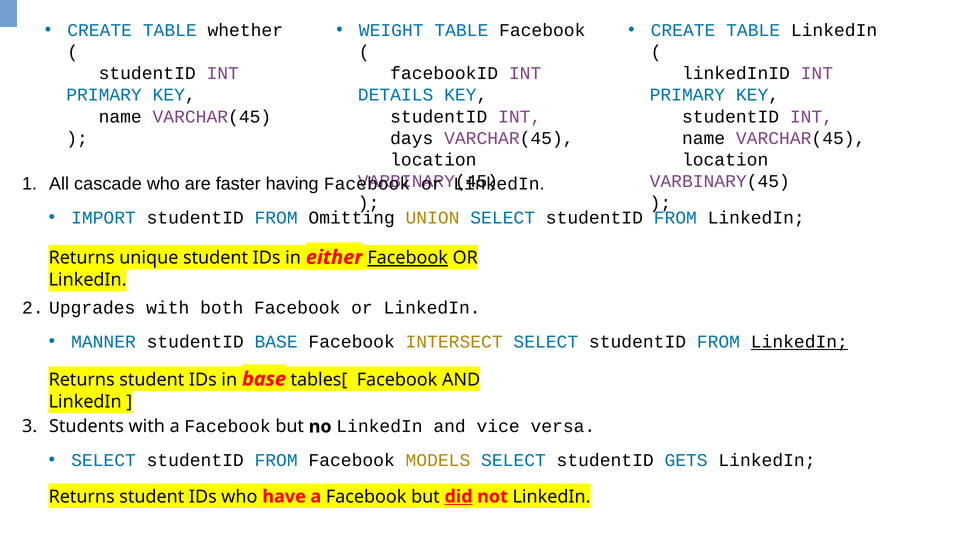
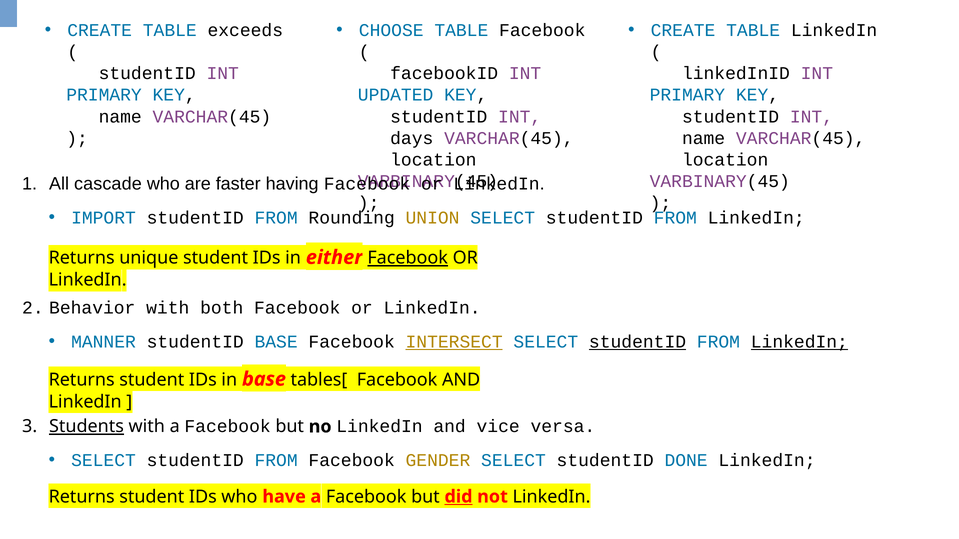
whether: whether -> exceeds
WEIGHT: WEIGHT -> CHOOSE
DETAILS: DETAILS -> UPDATED
Omitting: Omitting -> Rounding
Upgrades: Upgrades -> Behavior
INTERSECT underline: none -> present
studentID at (638, 342) underline: none -> present
Students underline: none -> present
MODELS: MODELS -> GENDER
GETS: GETS -> DONE
